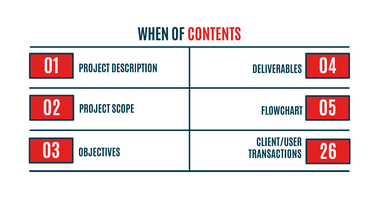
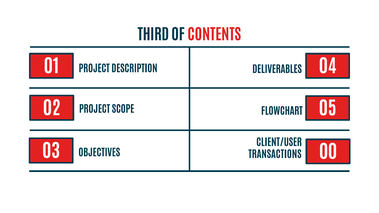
WHEN: WHEN -> THIRD
26: 26 -> 00
